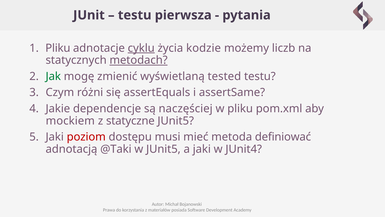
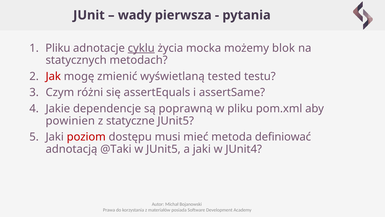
testu at (135, 15): testu -> wady
kodzie: kodzie -> mocka
liczb: liczb -> blok
metodach underline: present -> none
Jak colour: green -> red
naczęściej: naczęściej -> poprawną
mockiem: mockiem -> powinien
